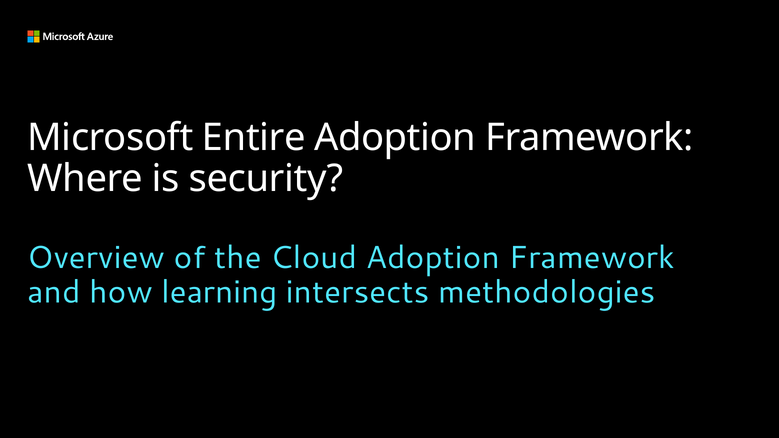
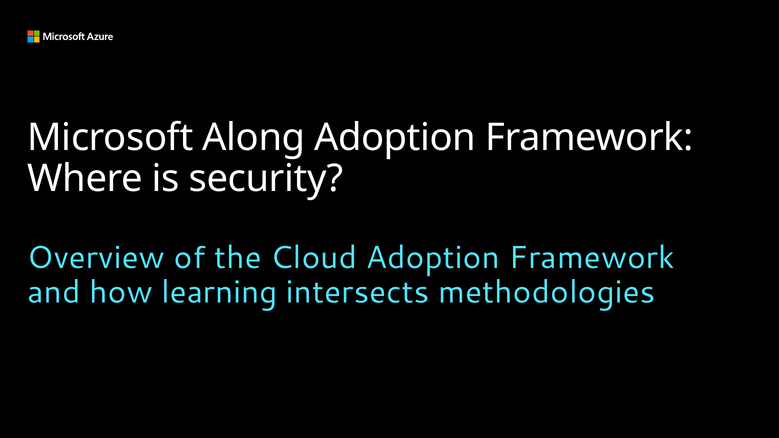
Entire: Entire -> Along
